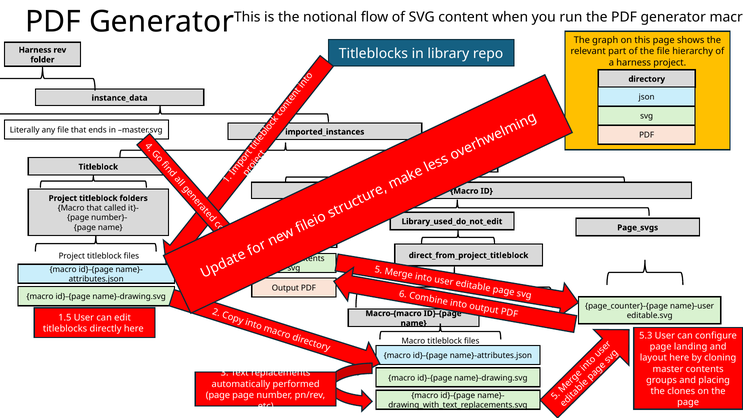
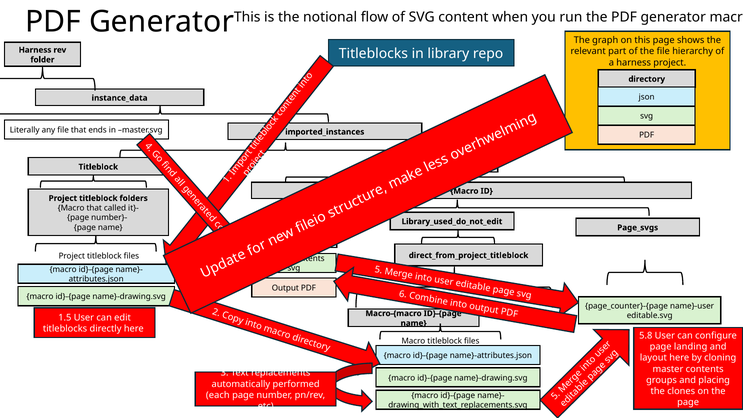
5.3: 5.3 -> 5.8
page at (218, 395): page -> each
